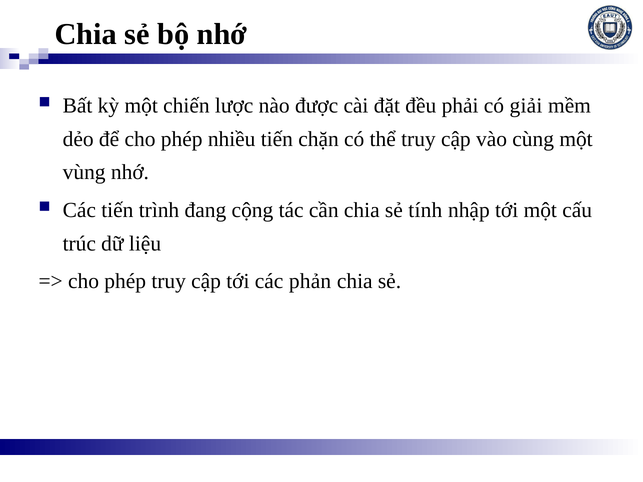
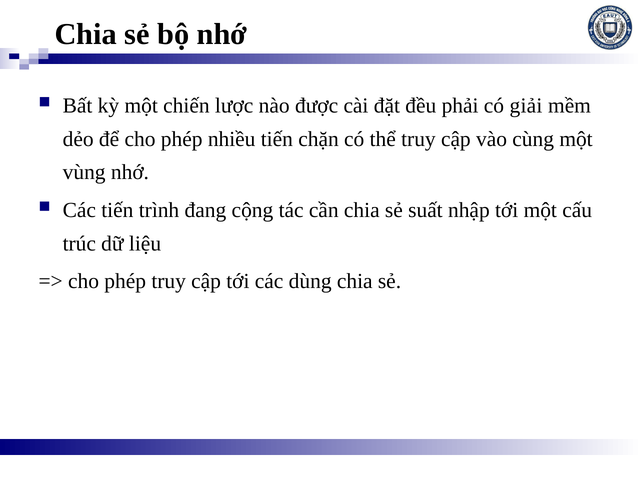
tính: tính -> suất
phản: phản -> dùng
